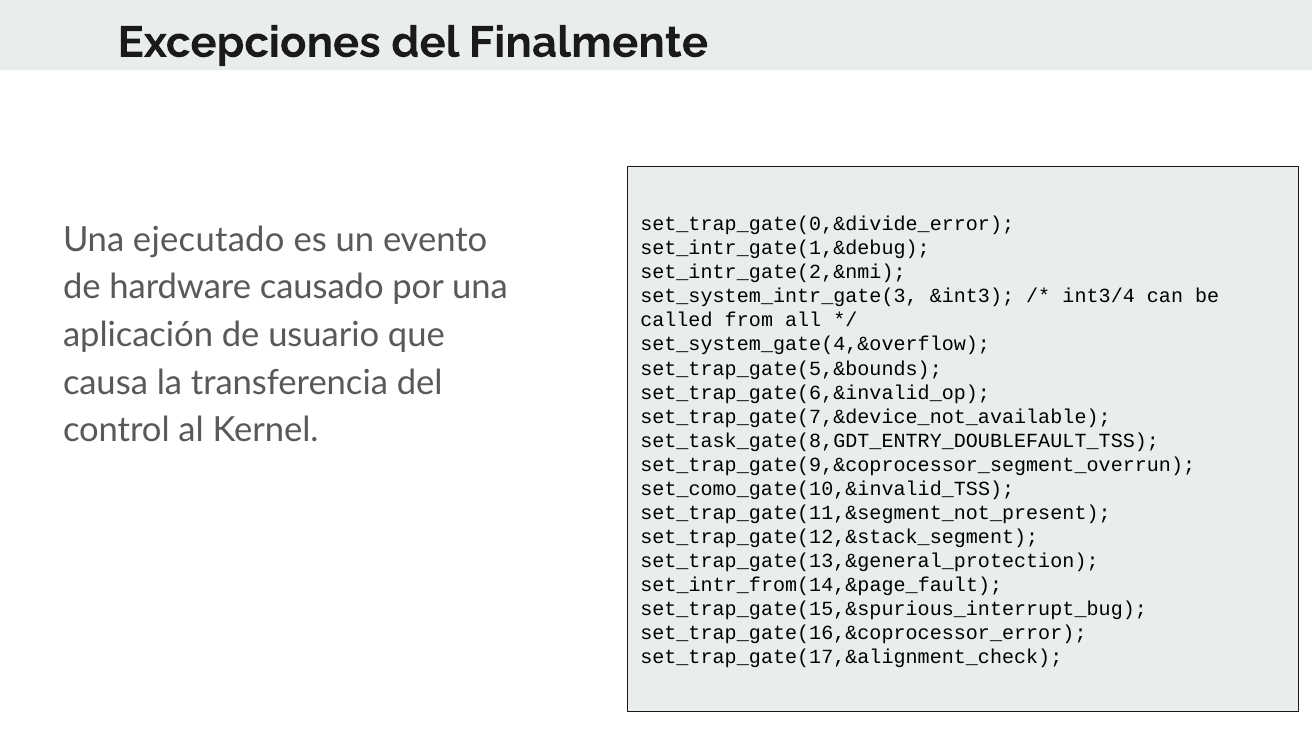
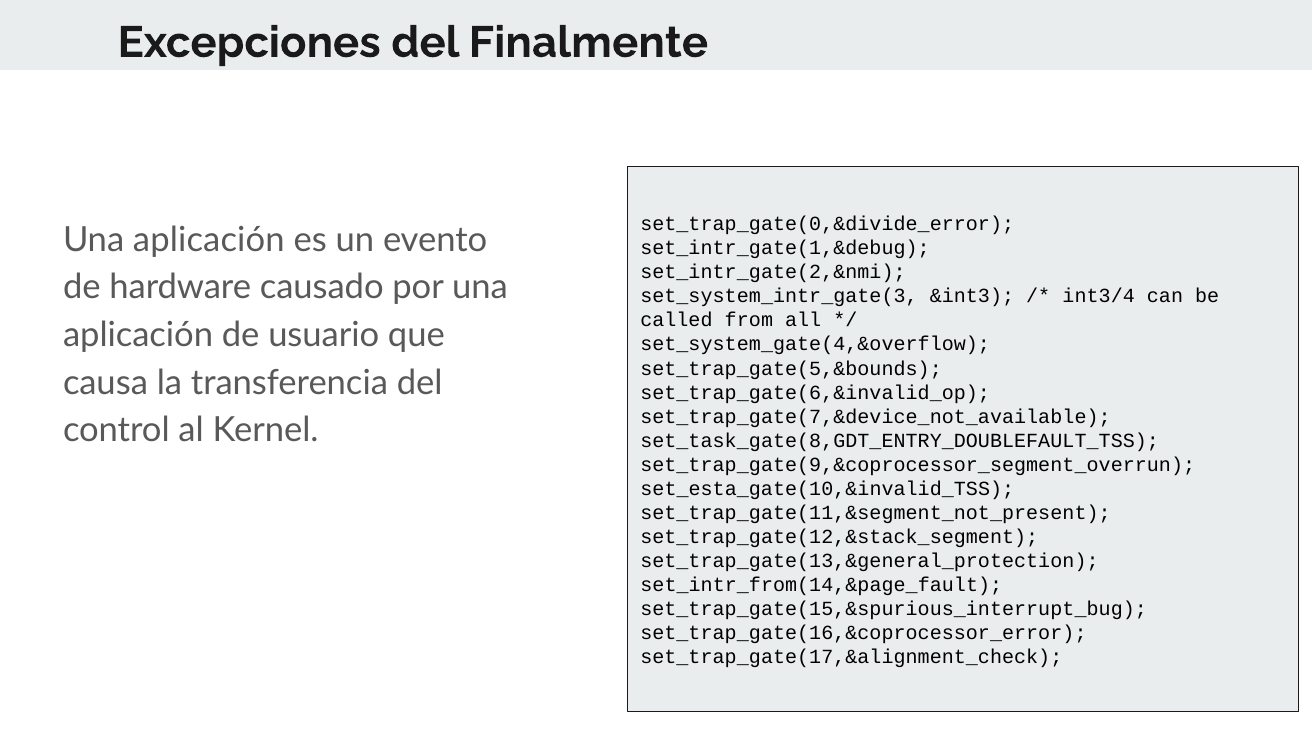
ejecutado at (209, 240): ejecutado -> aplicación
set_como_gate(10,&invalid_TSS: set_como_gate(10,&invalid_TSS -> set_esta_gate(10,&invalid_TSS
